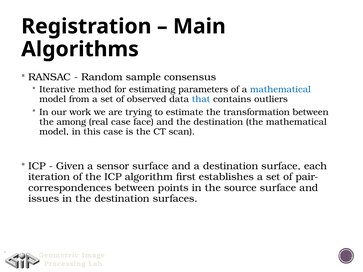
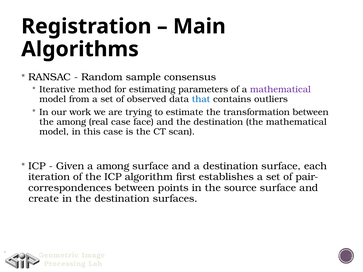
mathematical at (280, 90) colour: blue -> purple
a sensor: sensor -> among
issues: issues -> create
